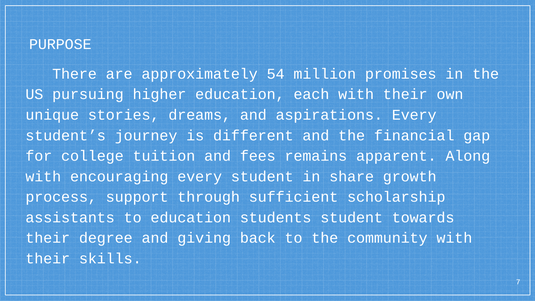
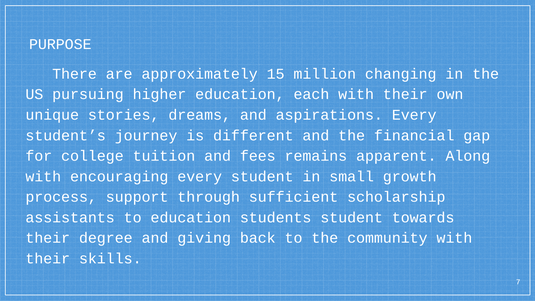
54: 54 -> 15
promises: promises -> changing
share: share -> small
